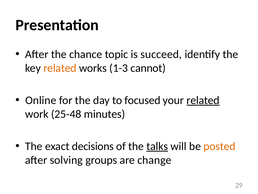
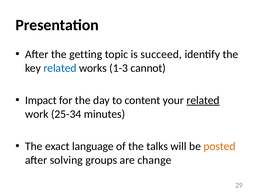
chance: chance -> getting
related at (60, 68) colour: orange -> blue
Online: Online -> Impact
focused: focused -> content
25-48: 25-48 -> 25-34
decisions: decisions -> language
talks underline: present -> none
